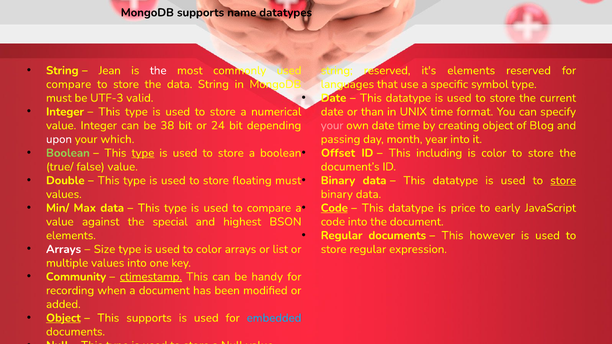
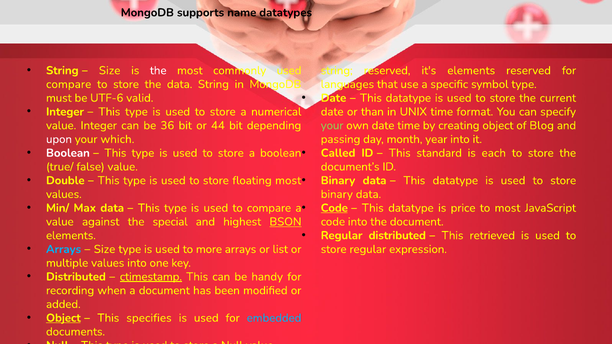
Jean at (110, 70): Jean -> Size
UTF-3: UTF-3 -> UTF-6
38: 38 -> 36
24: 24 -> 44
your at (332, 126) colour: pink -> light green
Boolean at (68, 153) colour: light green -> white
type at (143, 153) underline: present -> none
Offset: Offset -> Called
including: including -> standard
is color: color -> each
floating must: must -> most
store at (563, 181) underline: present -> none
to early: early -> most
BSON underline: none -> present
Regular documents: documents -> distributed
however: however -> retrieved
Arrays at (64, 249) colour: white -> light blue
to color: color -> more
Community at (76, 277): Community -> Distributed
This supports: supports -> specifies
